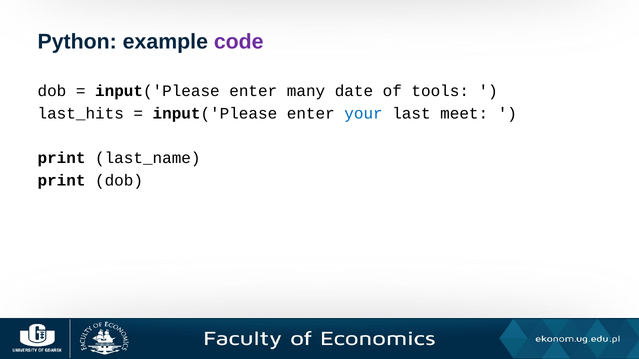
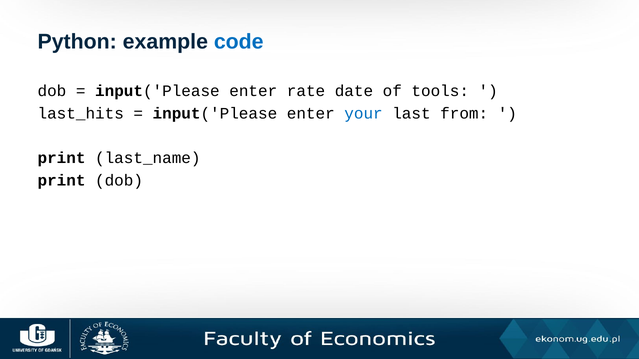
code colour: purple -> blue
many: many -> rate
meet: meet -> from
